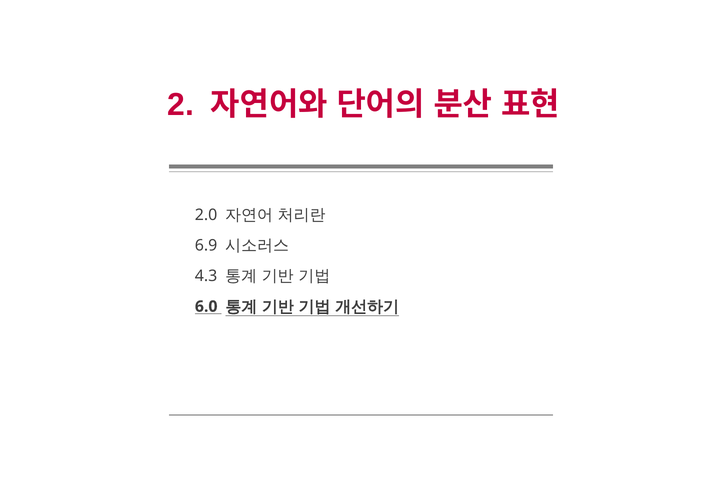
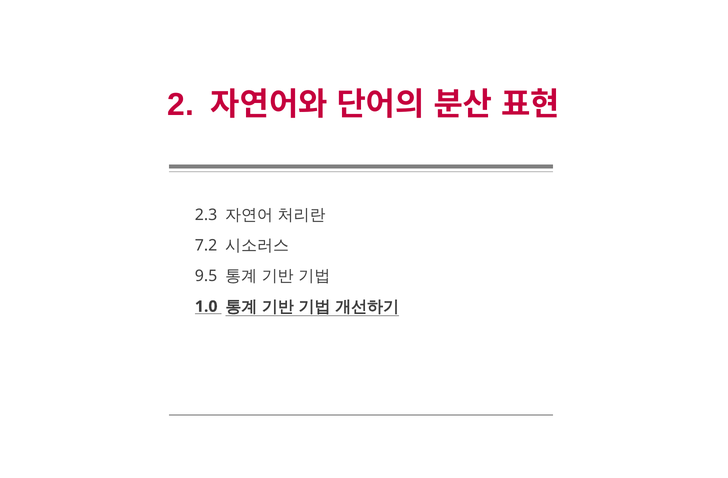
2.0: 2.0 -> 2.3
6.9: 6.9 -> 7.2
4.3: 4.3 -> 9.5
6.0: 6.0 -> 1.0
